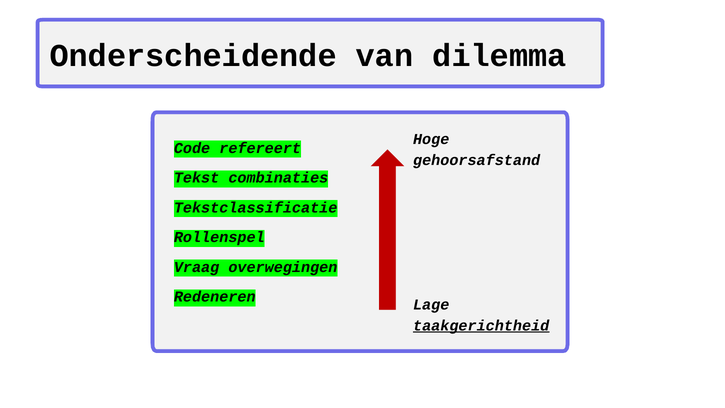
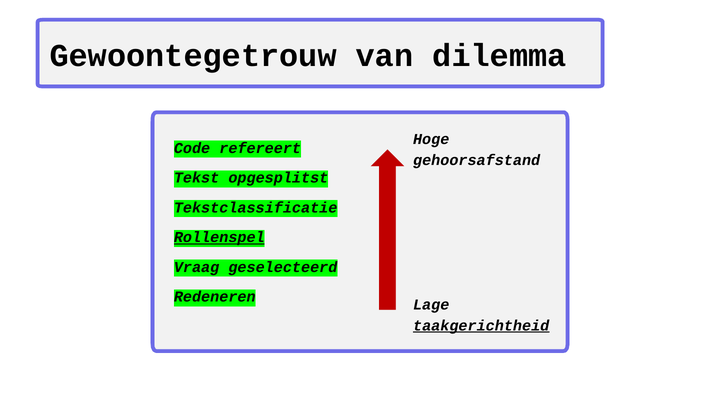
Onderscheidende: Onderscheidende -> Gewoontegetrouw
combinaties: combinaties -> opgesplitst
Rollenspel underline: none -> present
overwegingen: overwegingen -> geselecteerd
